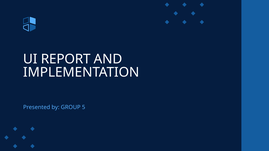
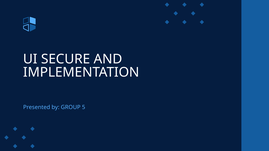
REPORT: REPORT -> SECURE
